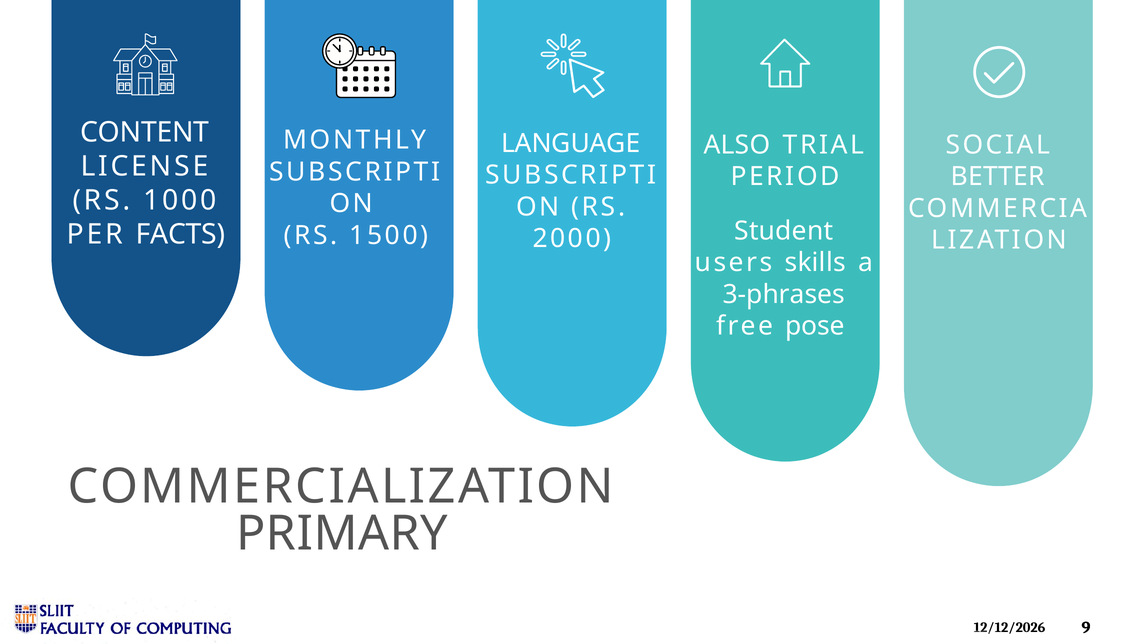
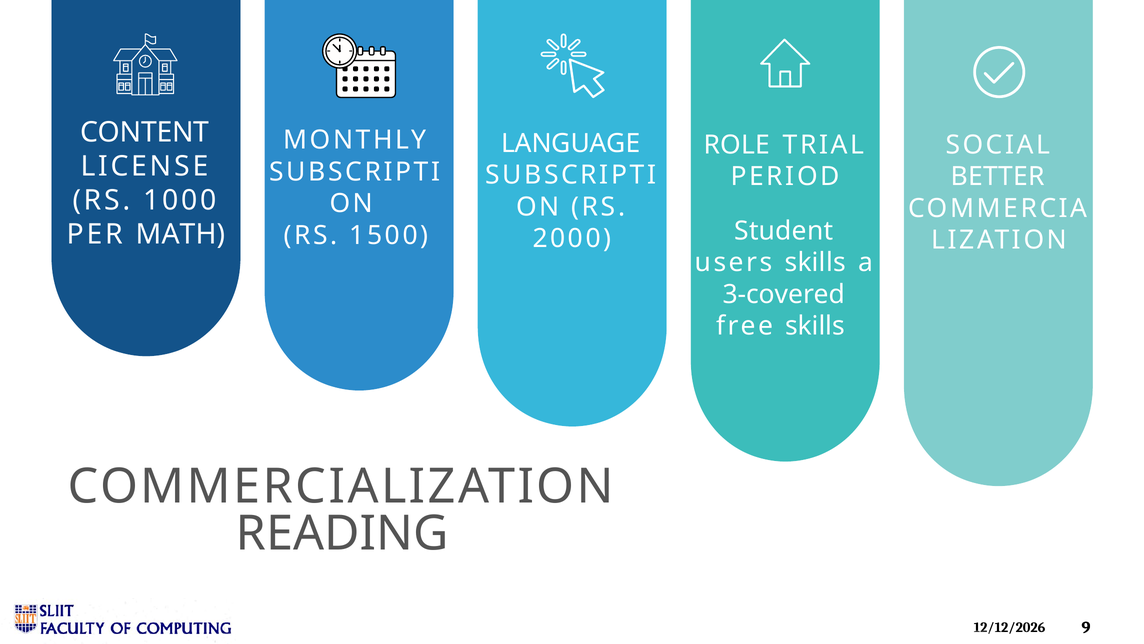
ALSO: ALSO -> ROLE
FACTS: FACTS -> MATH
3-phrases: 3-phrases -> 3-covered
free pose: pose -> skills
PRIMARY: PRIMARY -> READING
